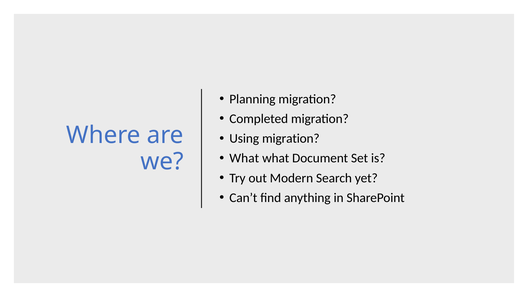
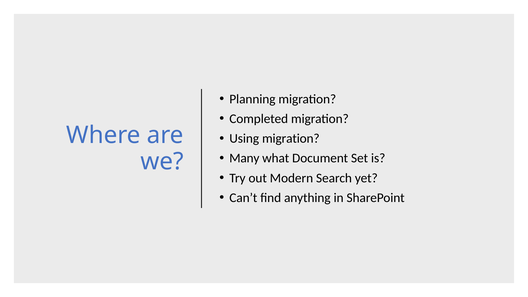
What at (244, 158): What -> Many
